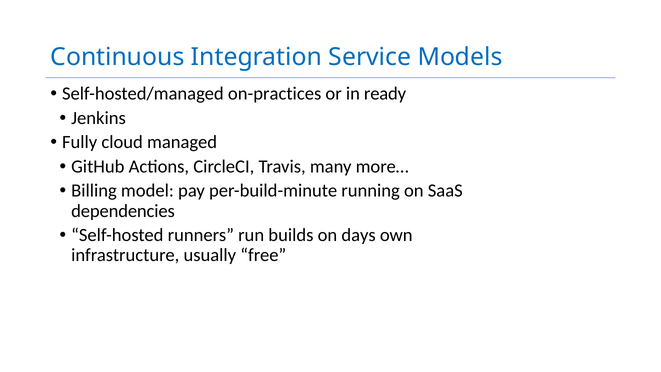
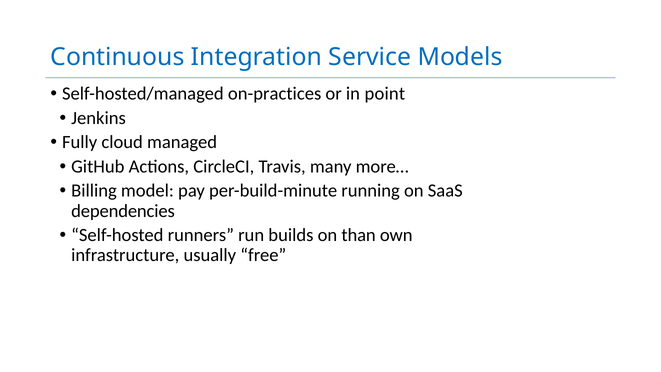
ready: ready -> point
days: days -> than
